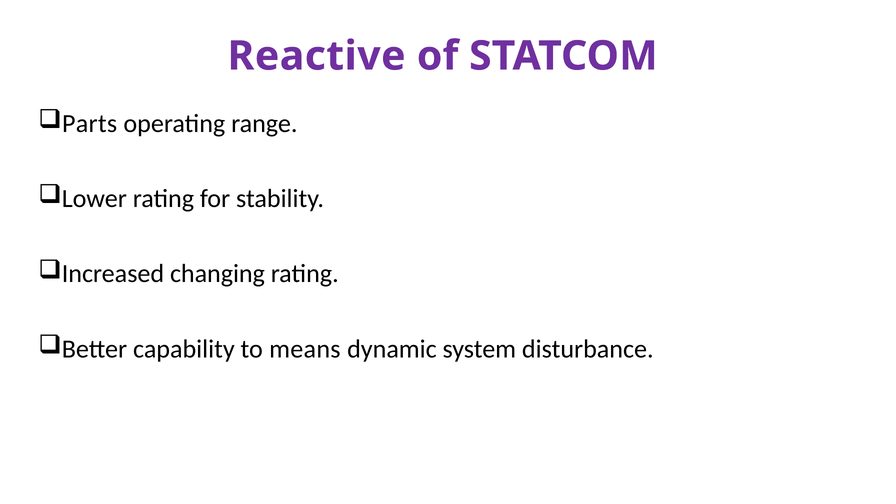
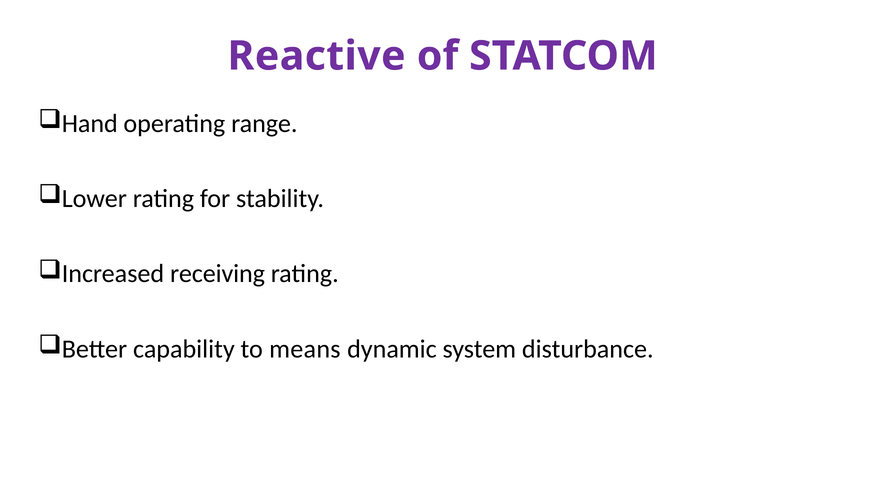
Parts: Parts -> Hand
changing: changing -> receiving
